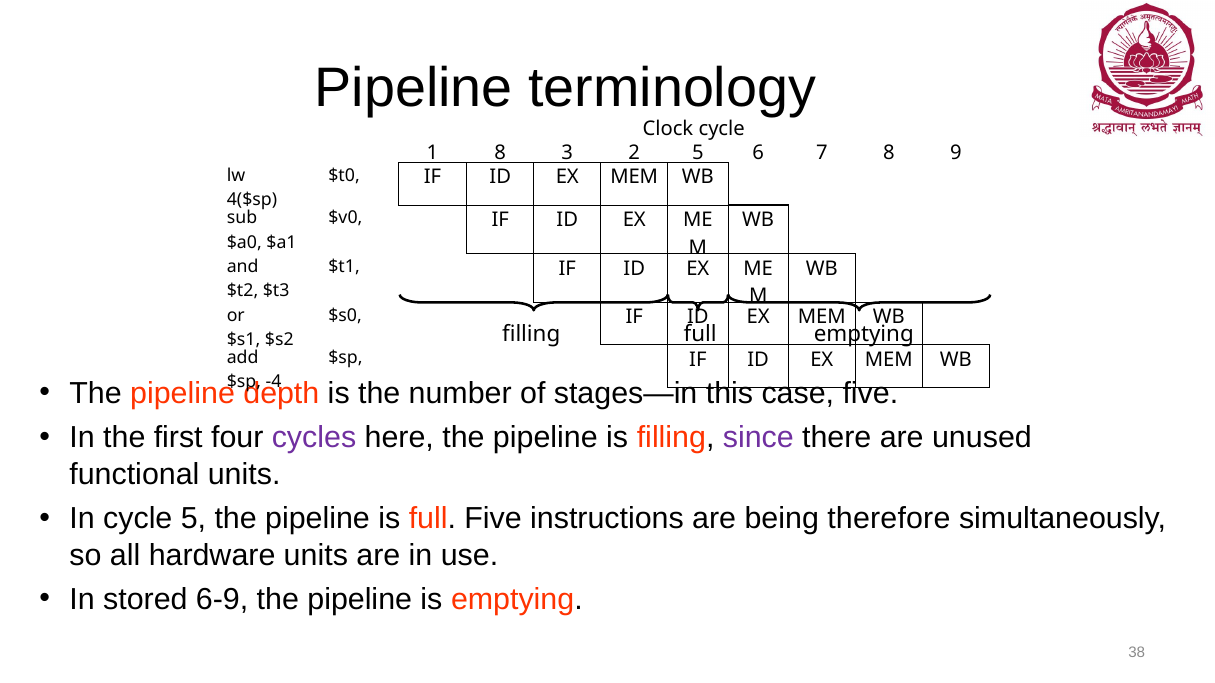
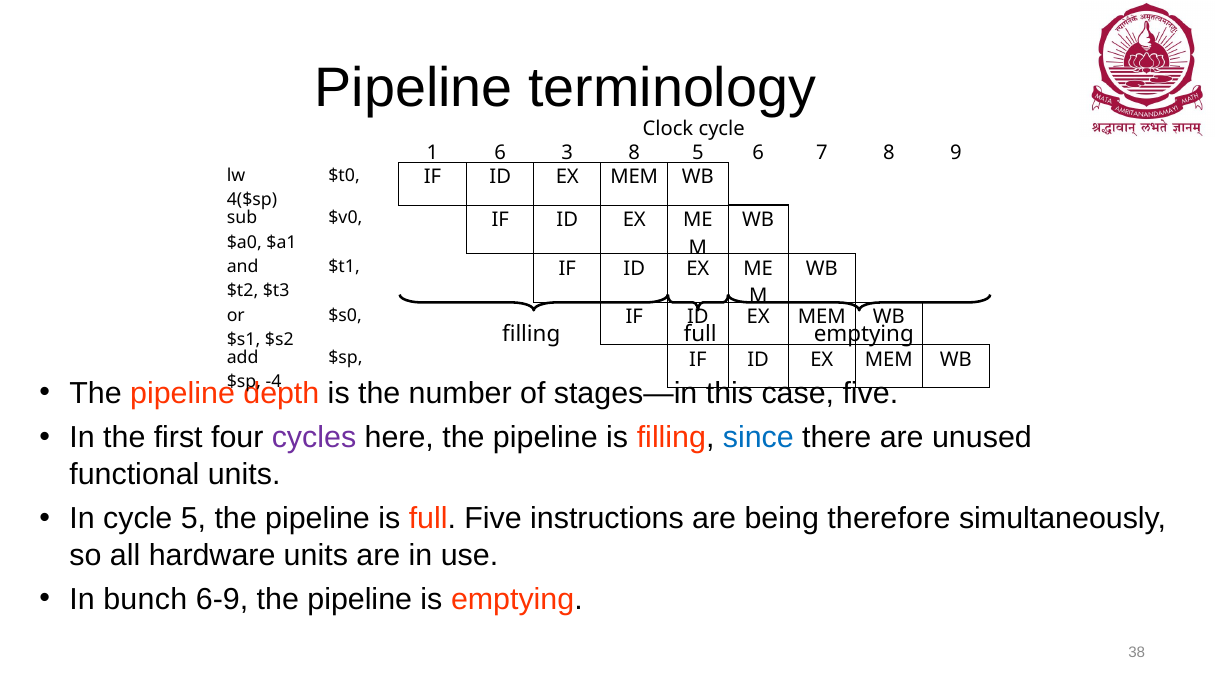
1 8: 8 -> 6
3 2: 2 -> 8
since colour: purple -> blue
stored: stored -> bunch
